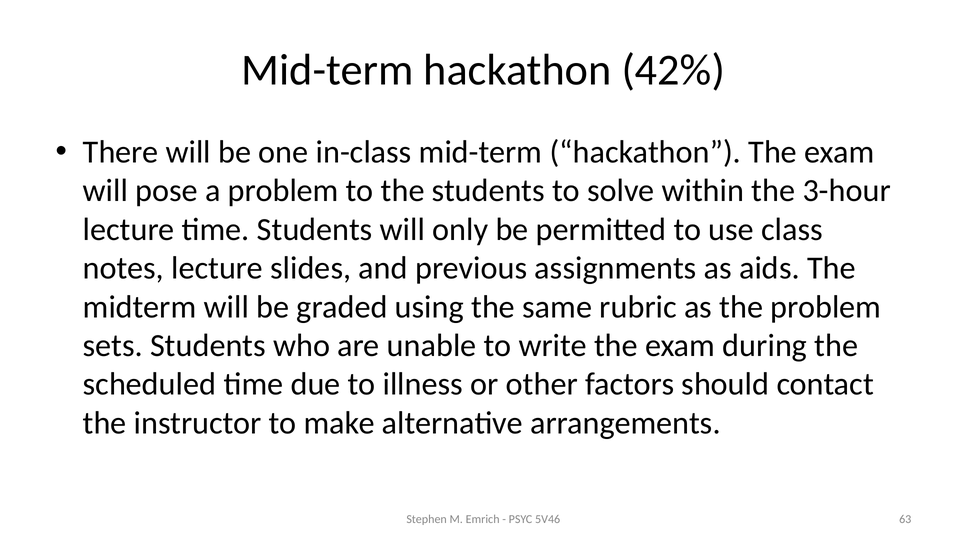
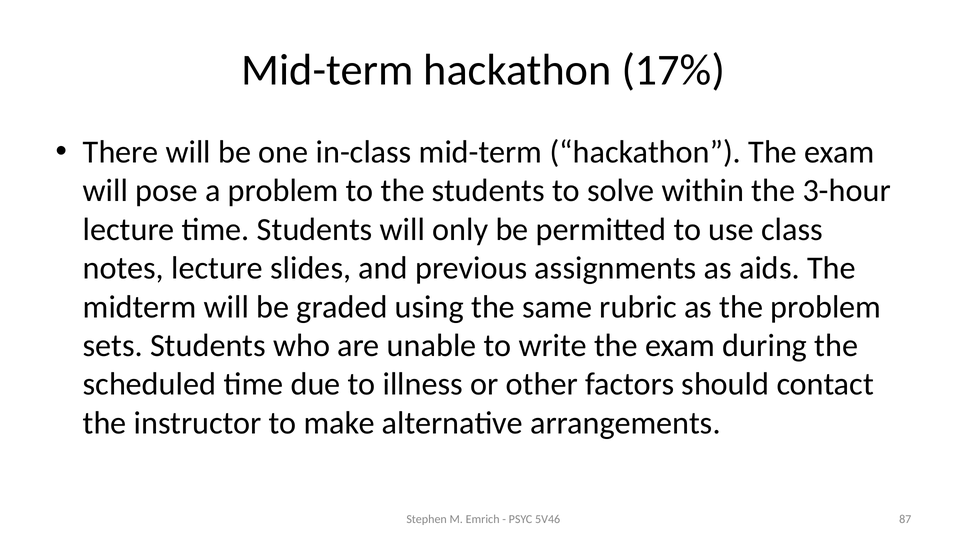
42%: 42% -> 17%
63: 63 -> 87
